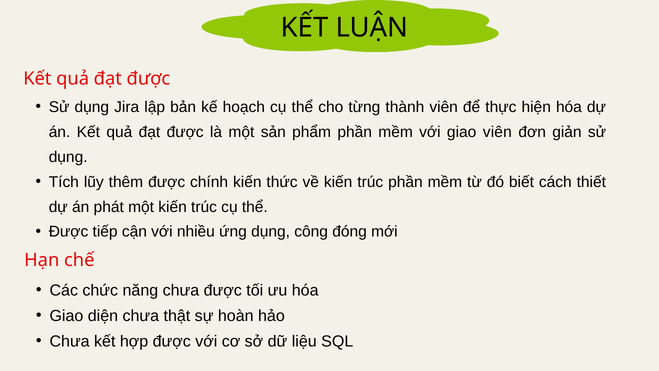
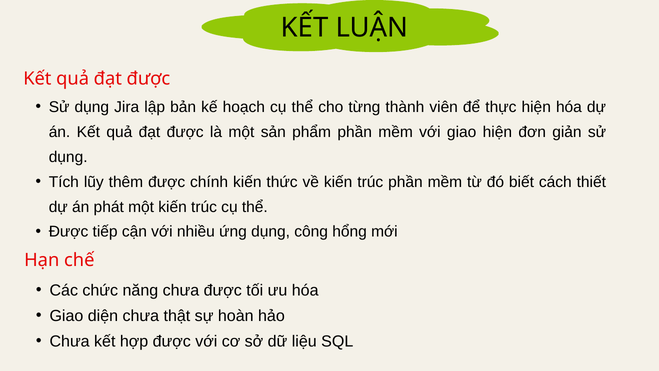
giao viên: viên -> hiện
đóng: đóng -> hổng
